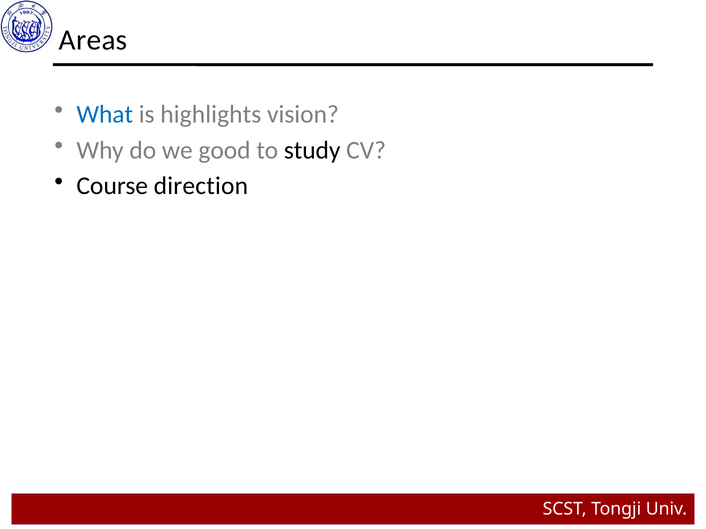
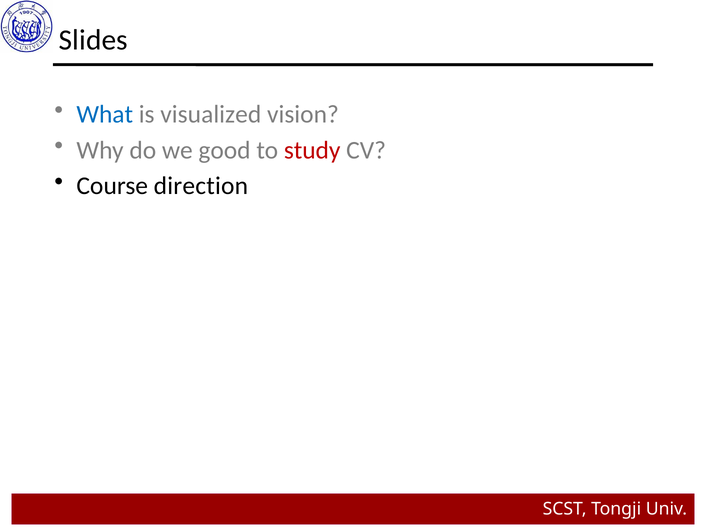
Areas: Areas -> Slides
highlights: highlights -> visualized
study colour: black -> red
